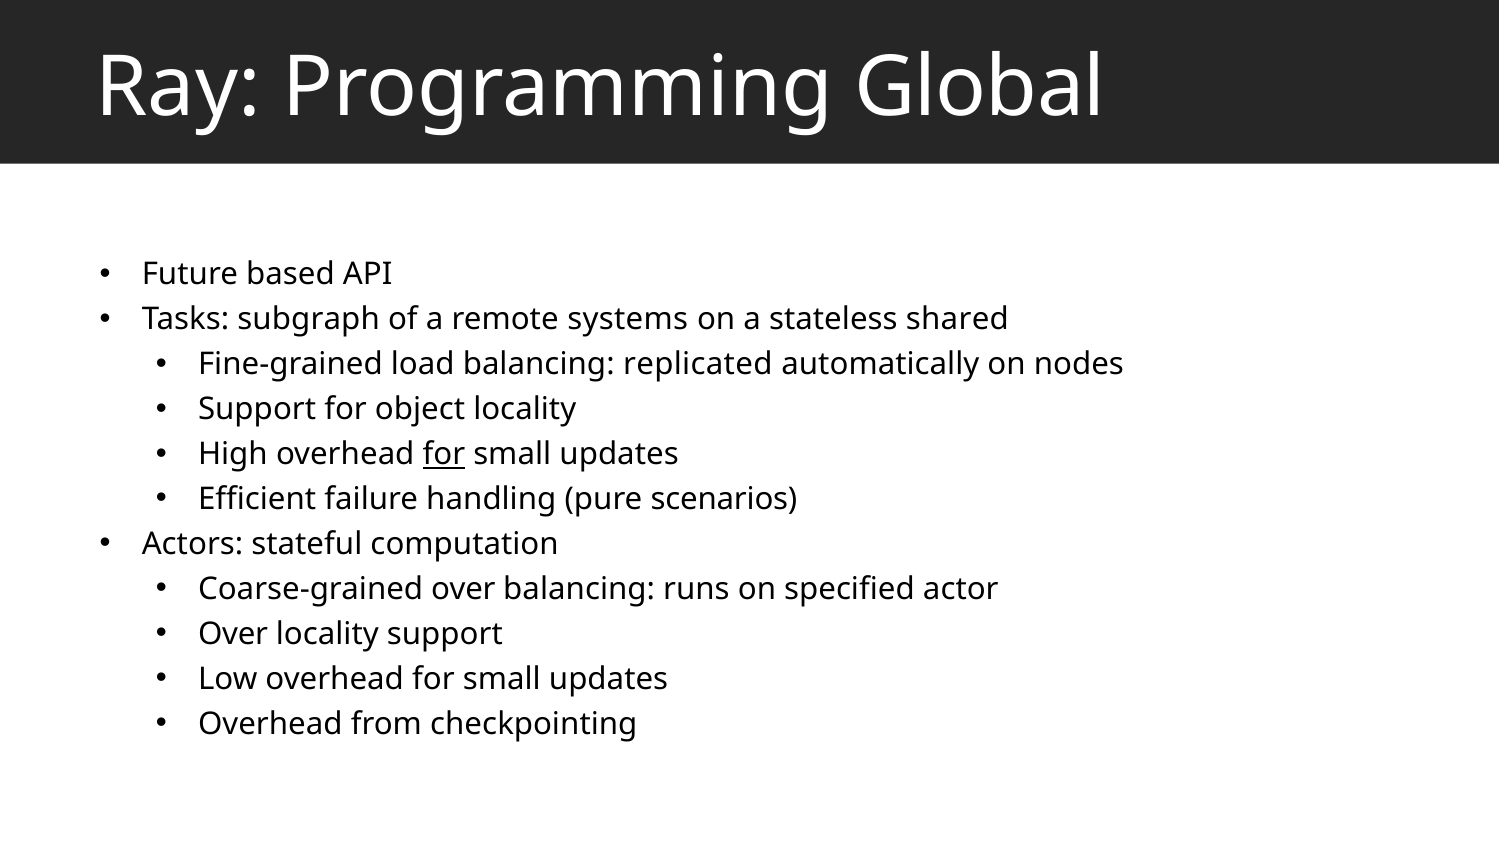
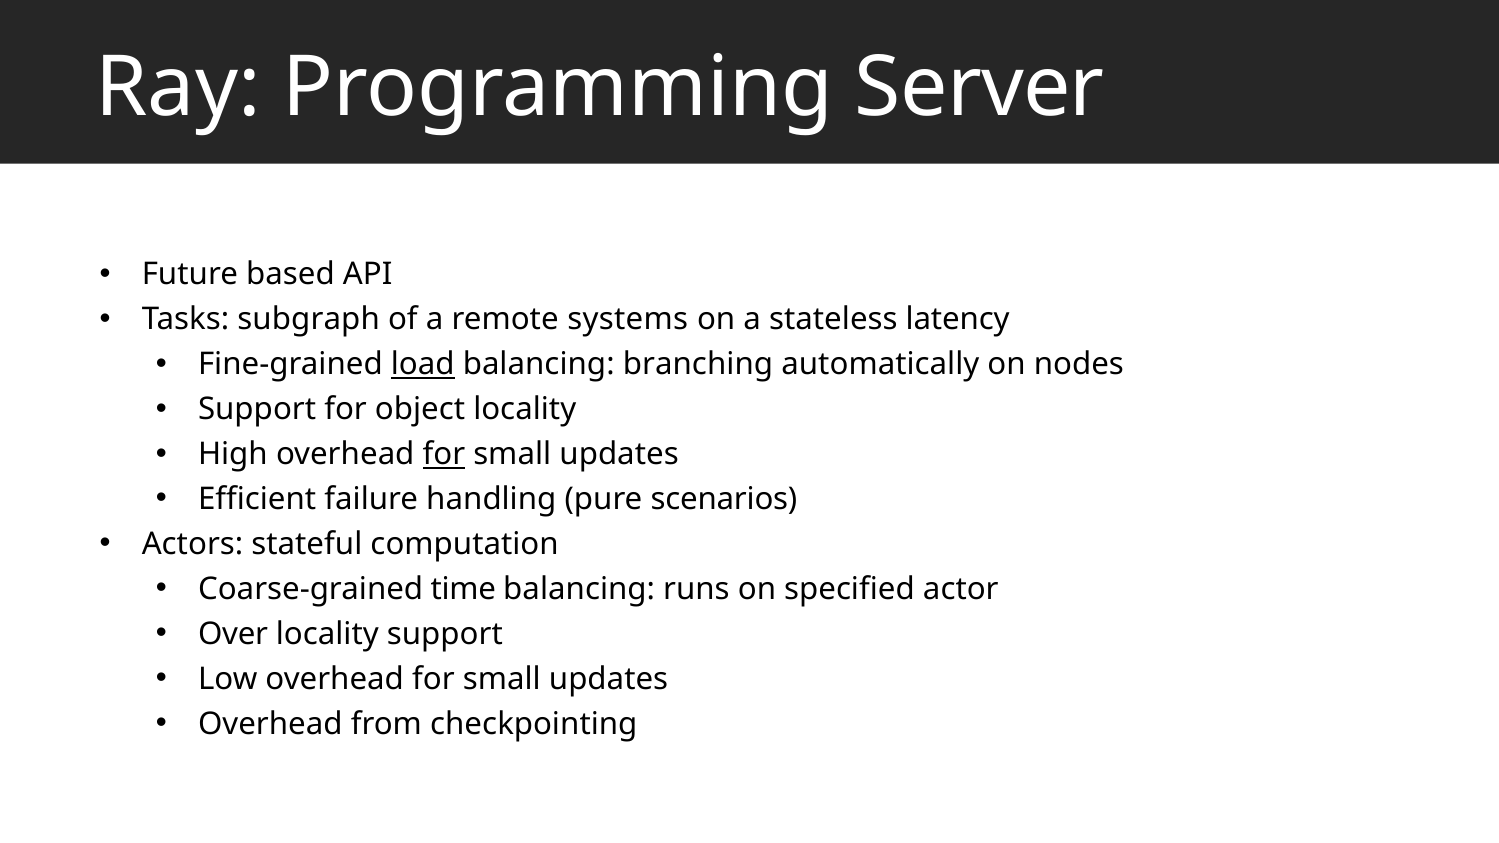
Global: Global -> Server
shared: shared -> latency
load underline: none -> present
replicated: replicated -> branching
Coarse-grained over: over -> time
